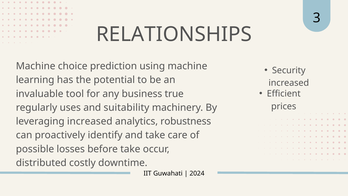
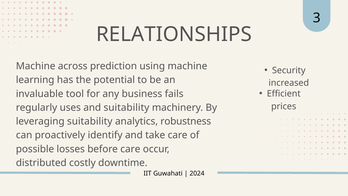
choice: choice -> across
true: true -> fails
leveraging increased: increased -> suitability
before take: take -> care
